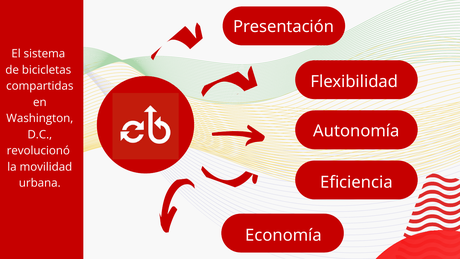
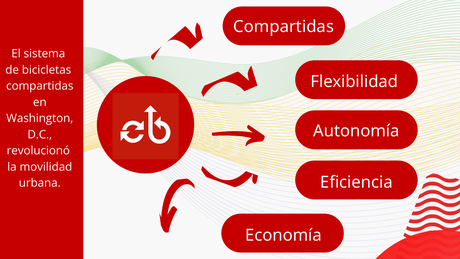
Presentación at (284, 27): Presentación -> Compartidas
